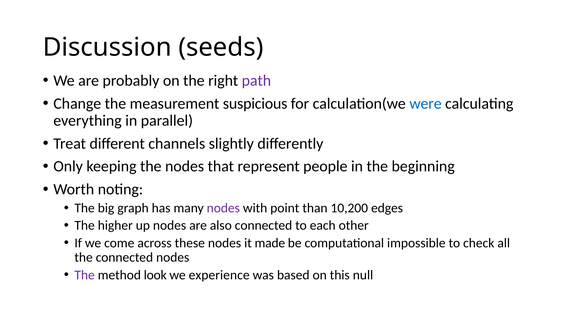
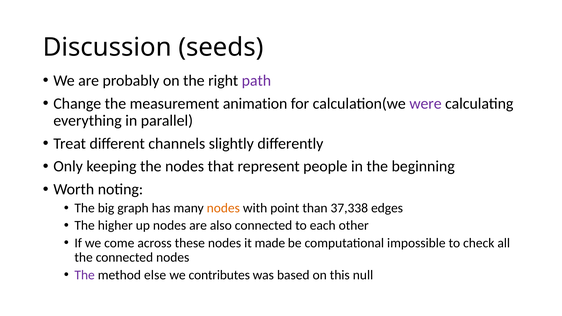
suspicious: suspicious -> animation
were colour: blue -> purple
nodes at (223, 208) colour: purple -> orange
10,200: 10,200 -> 37,338
look: look -> else
experience: experience -> contributes
